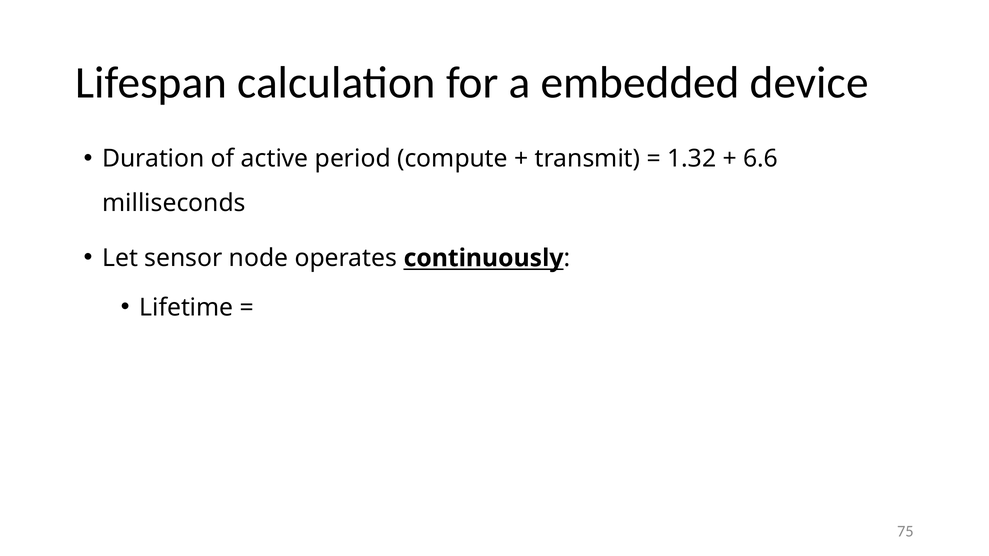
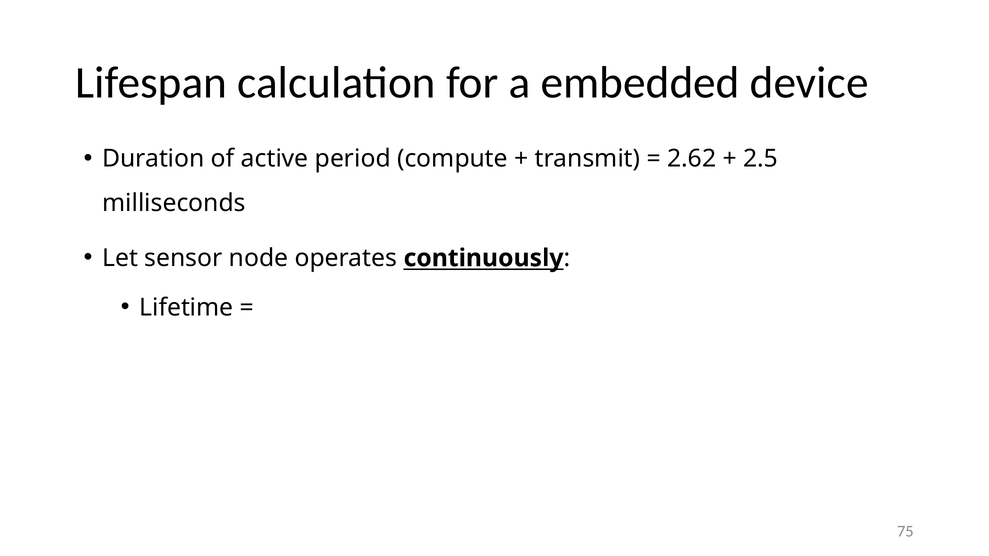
1.32: 1.32 -> 2.62
6.6: 6.6 -> 2.5
